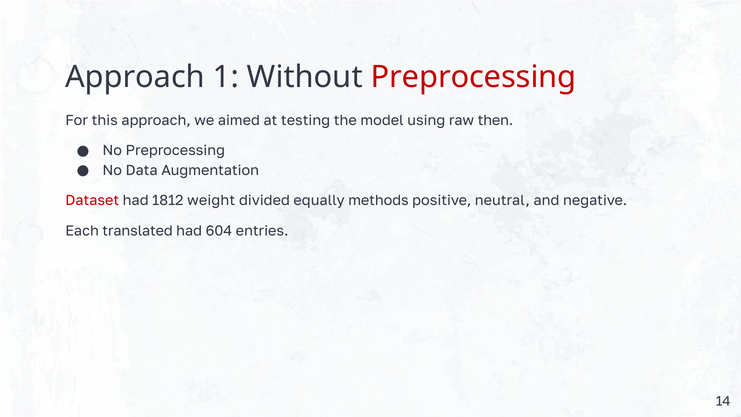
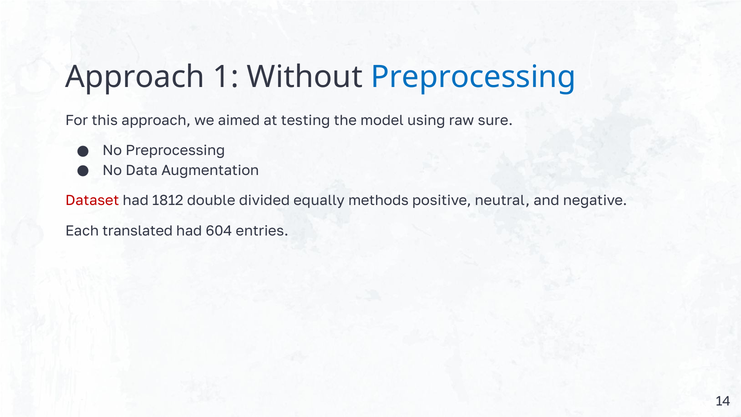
Preprocessing at (474, 77) colour: red -> blue
then: then -> sure
weight: weight -> double
